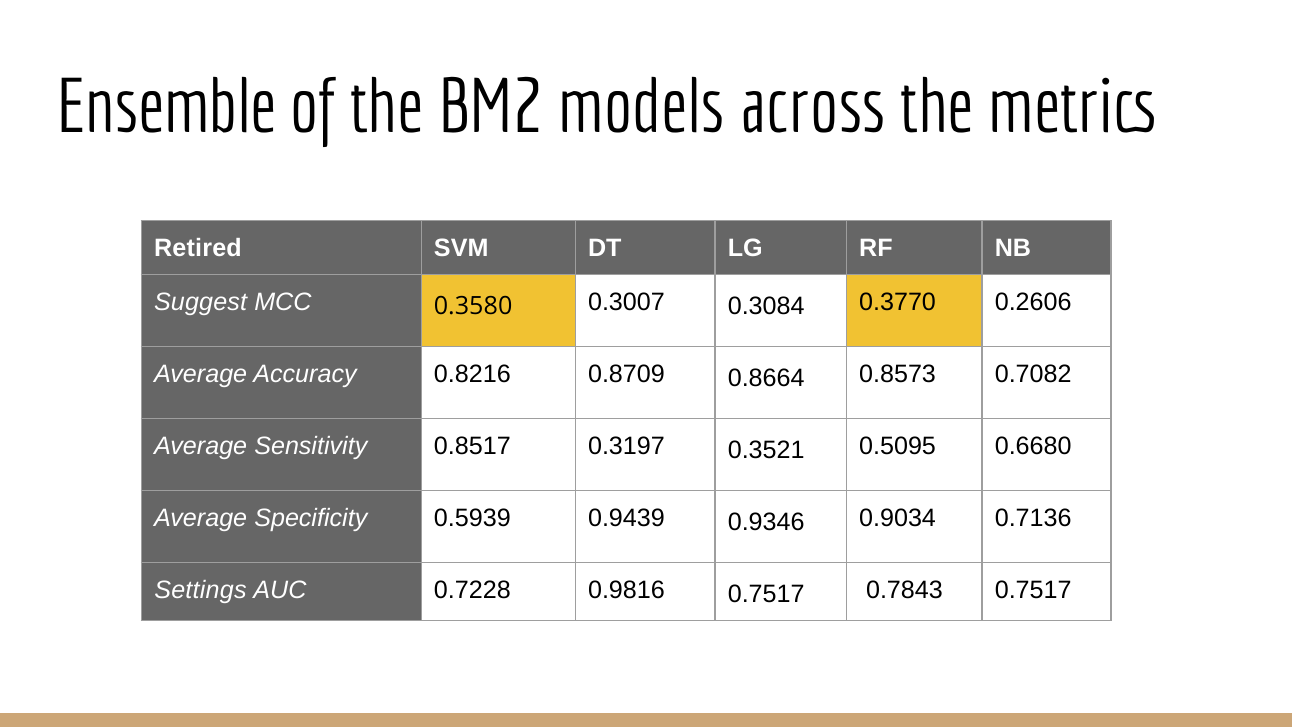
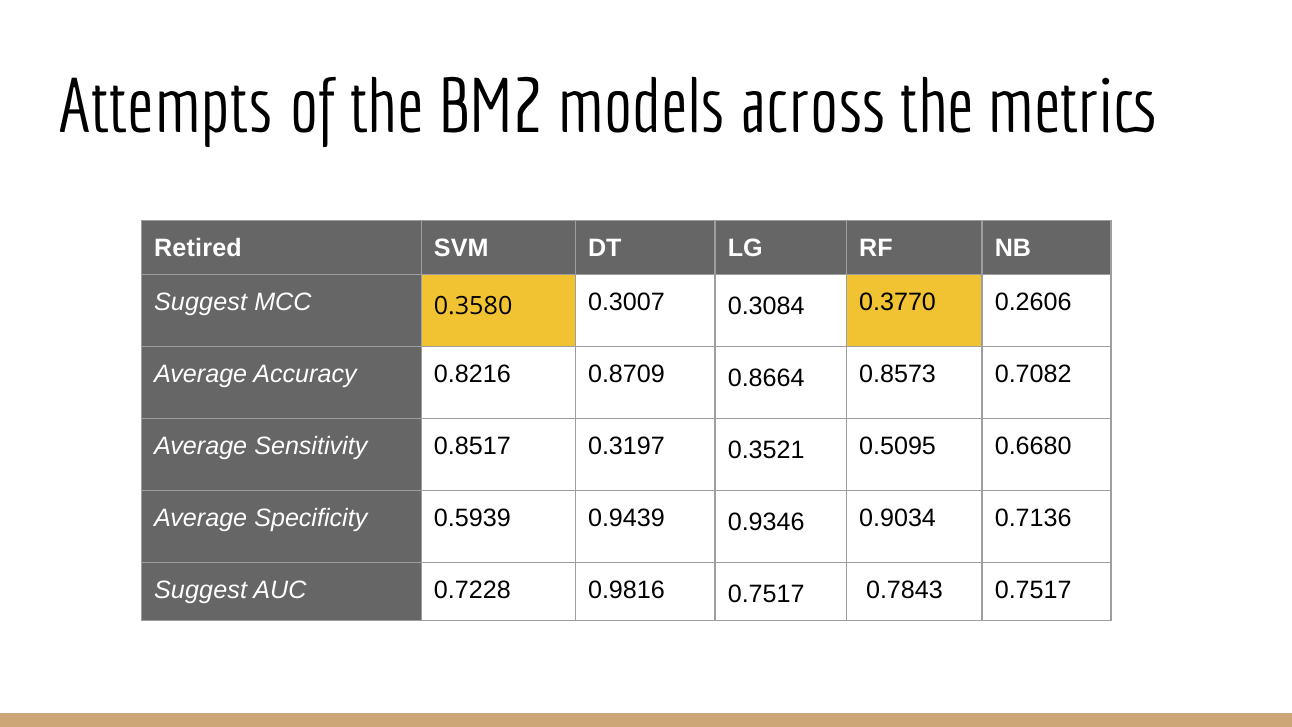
Ensemble: Ensemble -> Attempts
Settings at (201, 590): Settings -> Suggest
